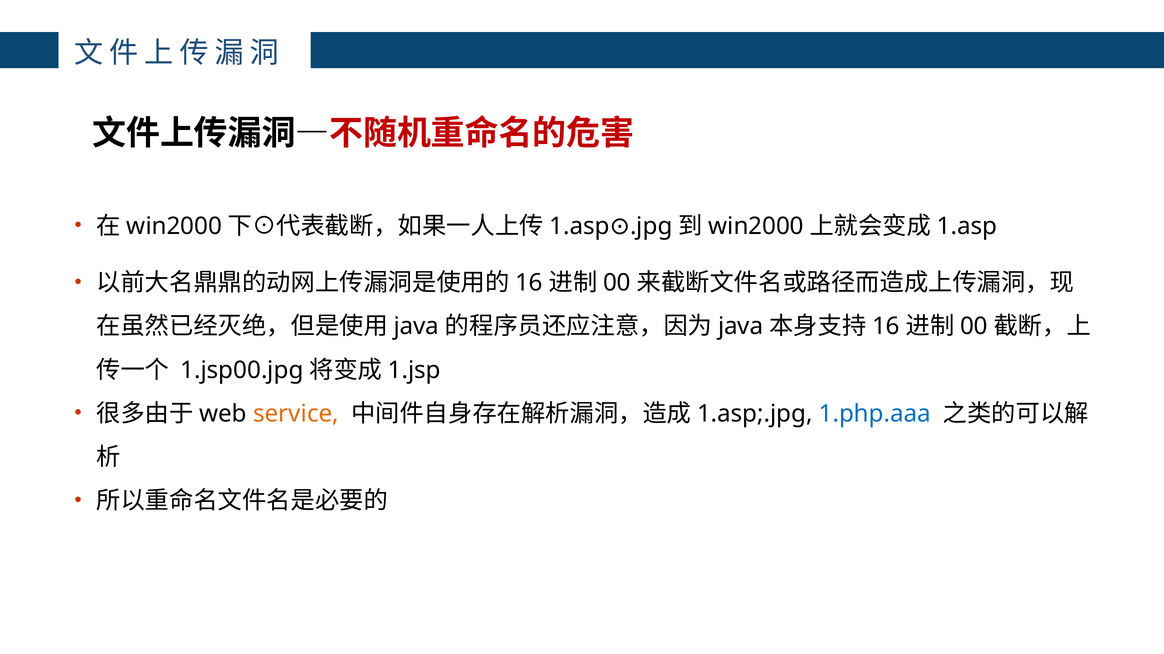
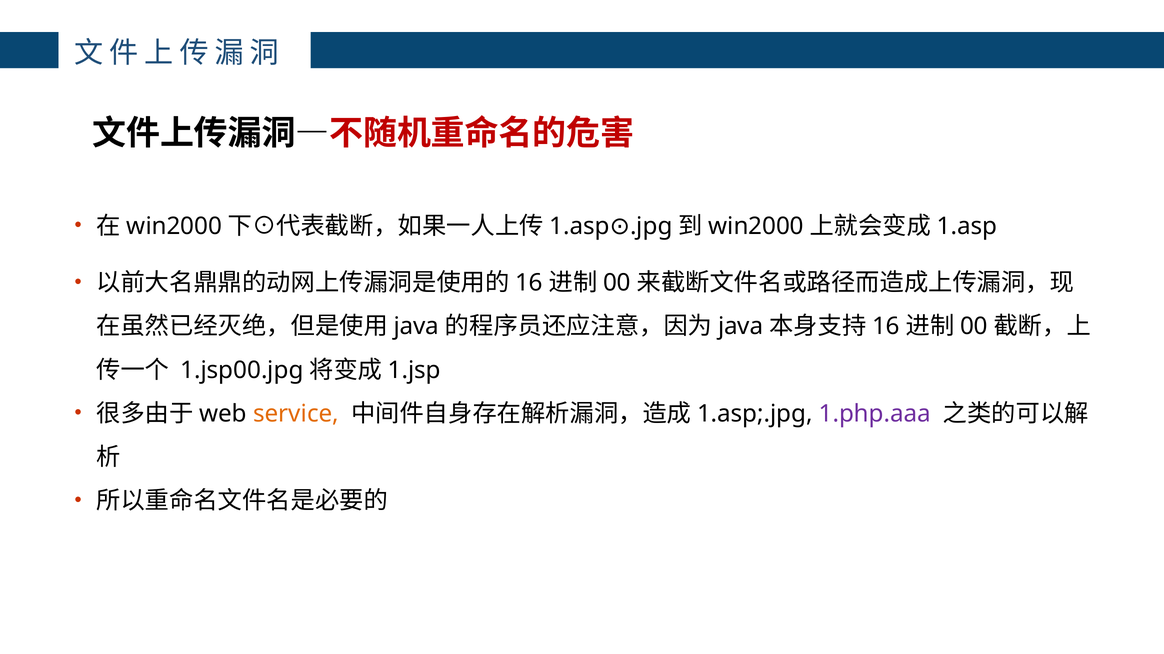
1.php.aaa colour: blue -> purple
